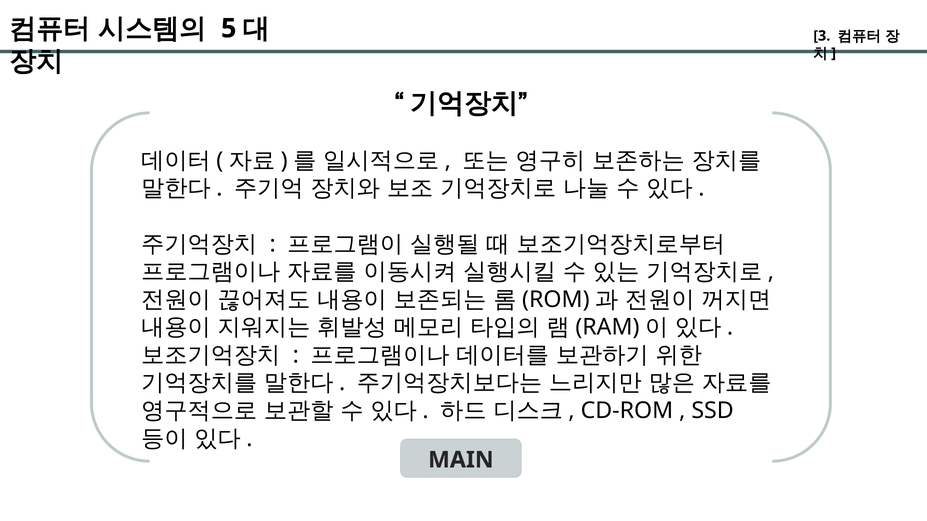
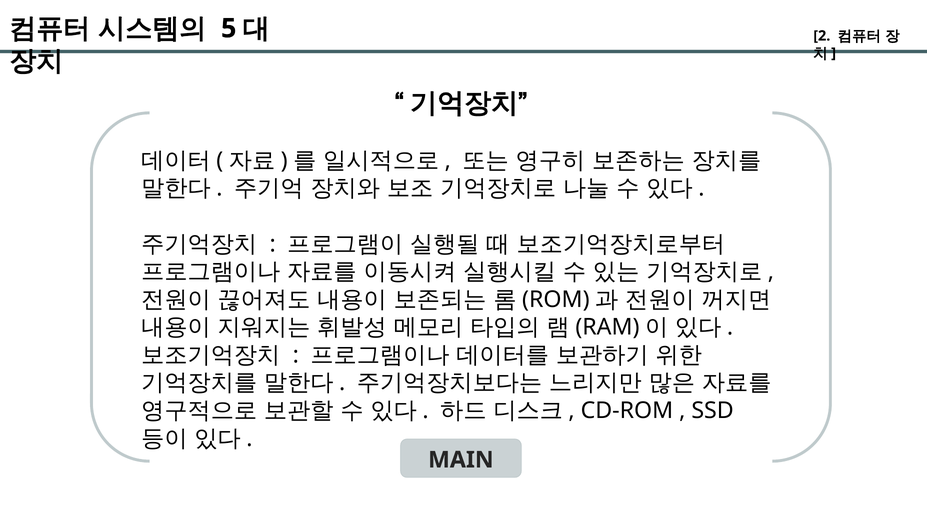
3: 3 -> 2
